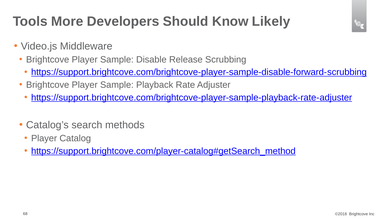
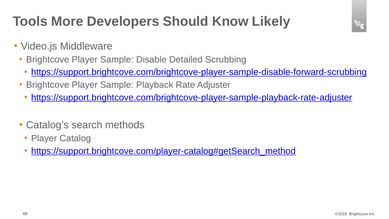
Release: Release -> Detailed
